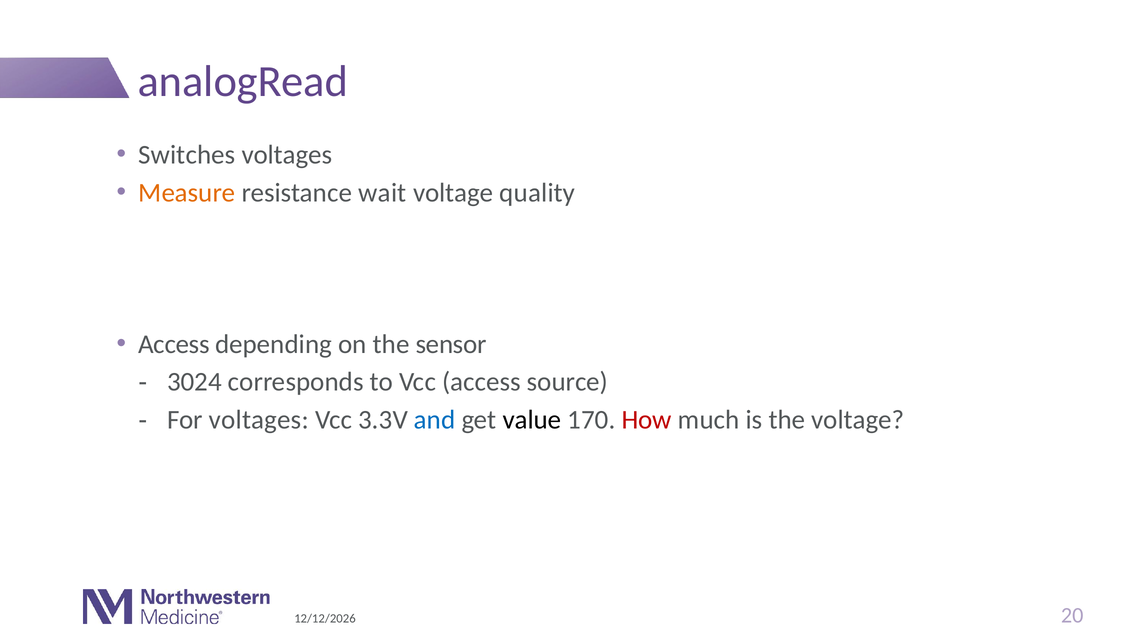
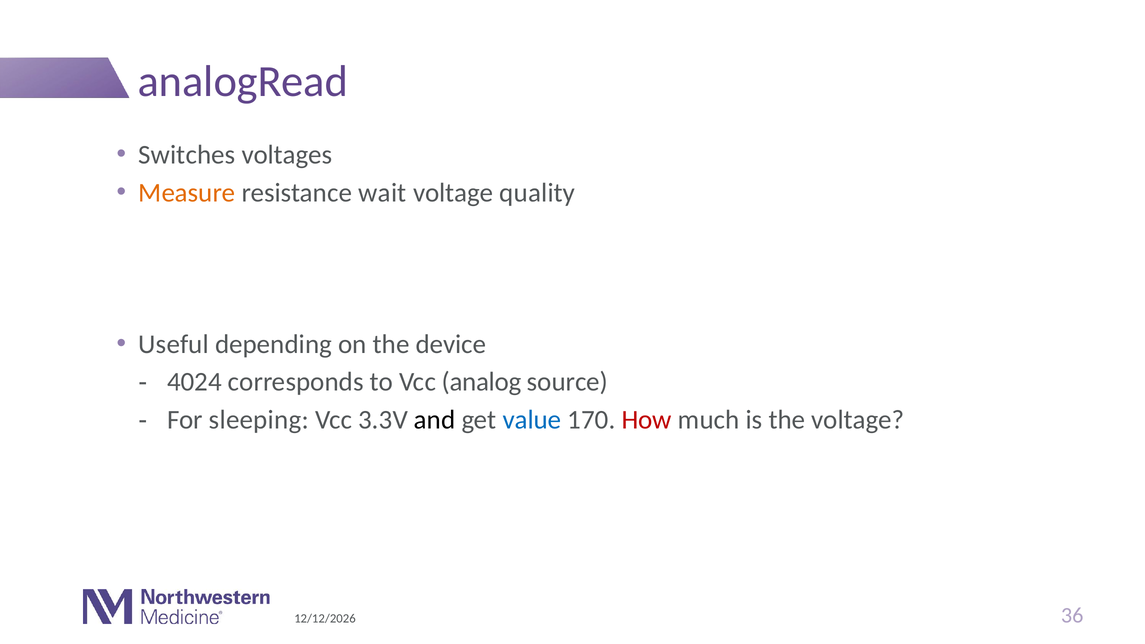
Access at (174, 344): Access -> Useful
sensor: sensor -> device
3024: 3024 -> 4024
Vcc access: access -> analog
For voltages: voltages -> sleeping
and colour: blue -> black
value colour: black -> blue
20: 20 -> 36
